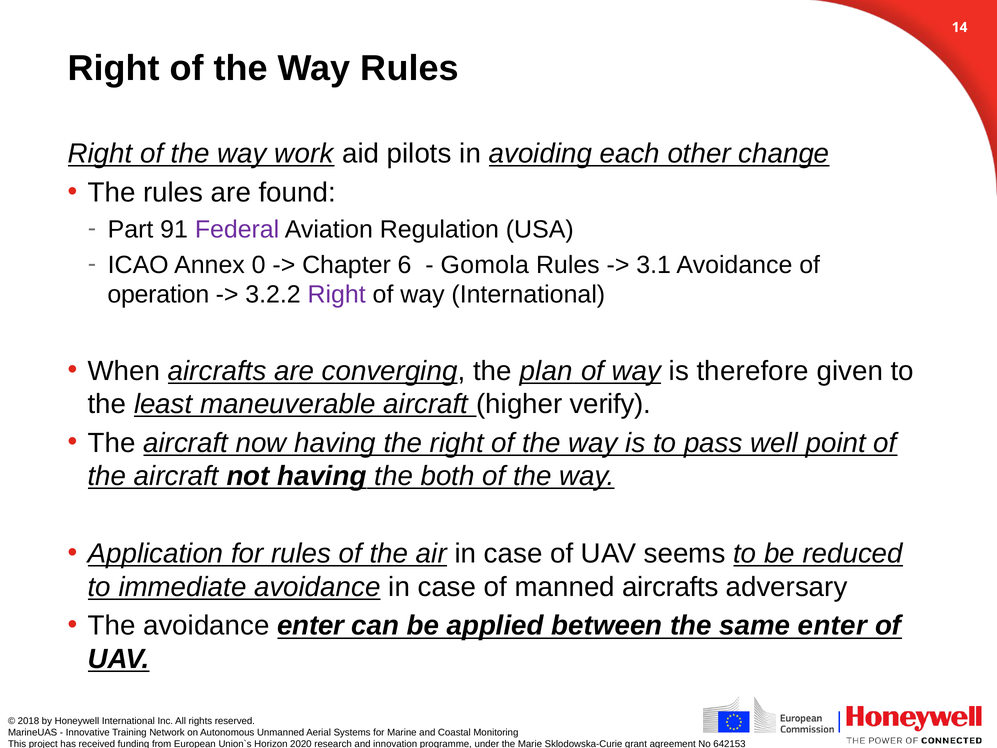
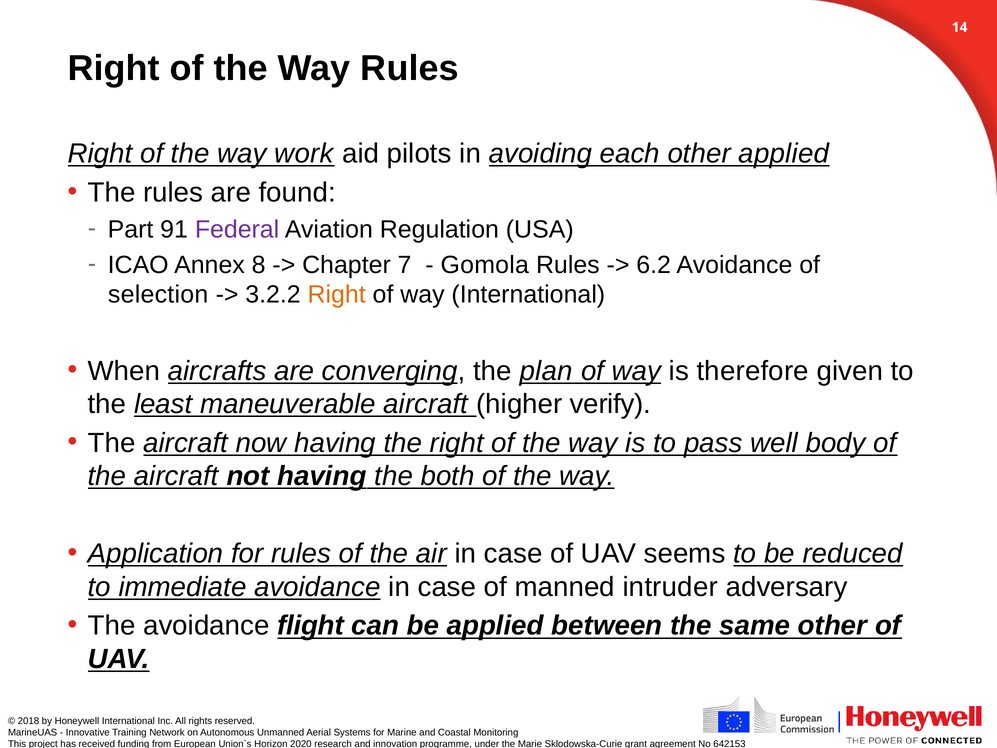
other change: change -> applied
0: 0 -> 8
6: 6 -> 7
3.1: 3.1 -> 6.2
operation: operation -> selection
Right at (337, 295) colour: purple -> orange
point: point -> body
manned aircrafts: aircrafts -> intruder
avoidance enter: enter -> flight
same enter: enter -> other
